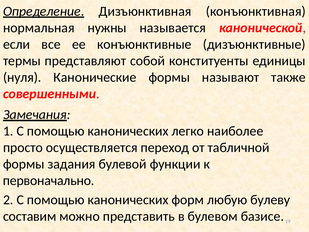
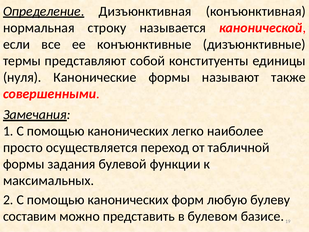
нужны: нужны -> строку
первоначально: первоначально -> максимальных
